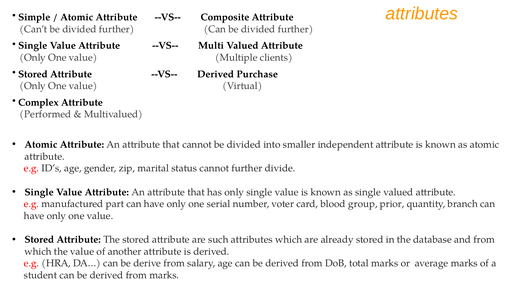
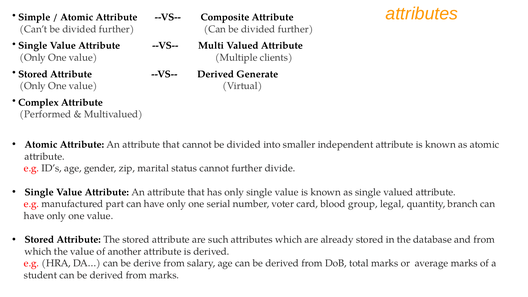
Purchase: Purchase -> Generate
prior: prior -> legal
